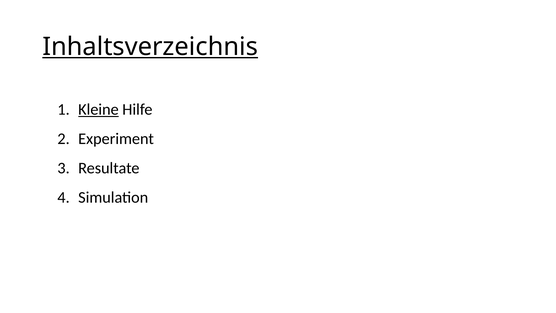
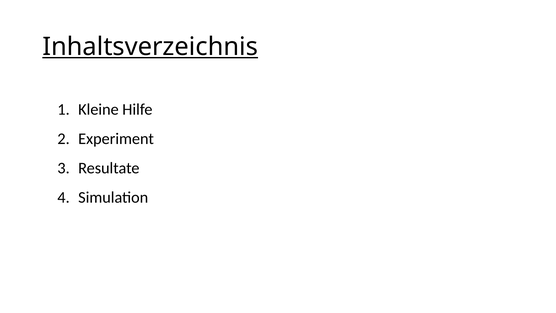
Kleine underline: present -> none
